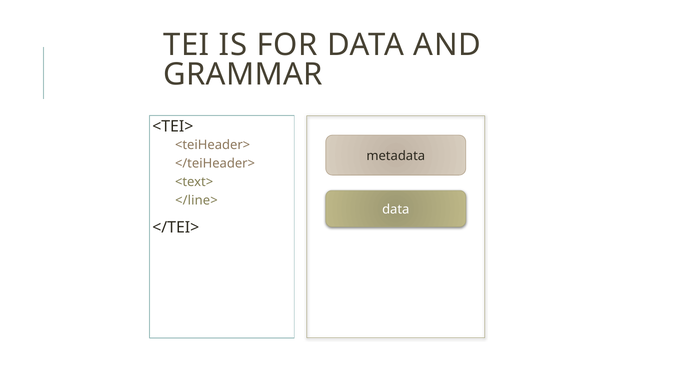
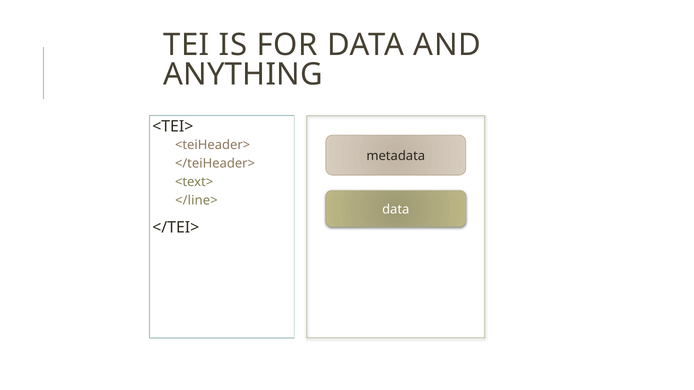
GRAMMAR: GRAMMAR -> ANYTHING
